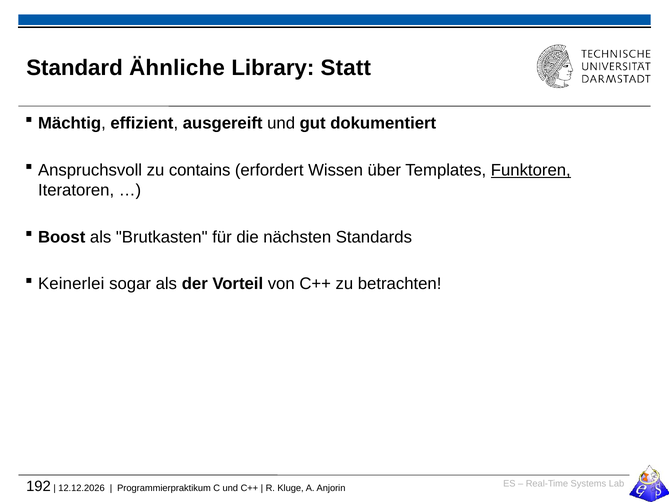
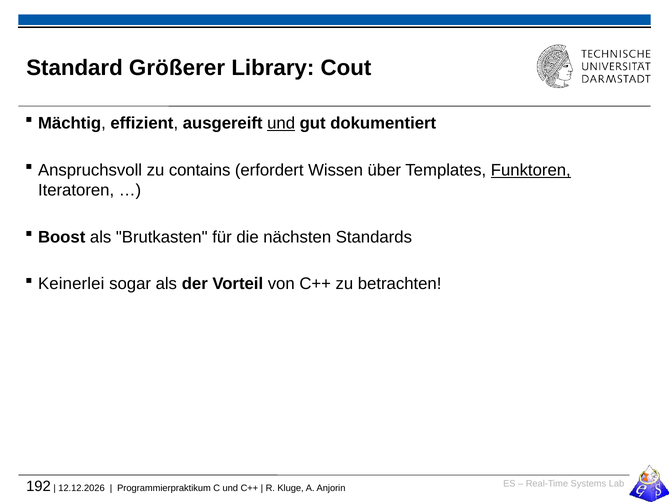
Ähnliche: Ähnliche -> Größerer
Statt: Statt -> Cout
und at (281, 123) underline: none -> present
